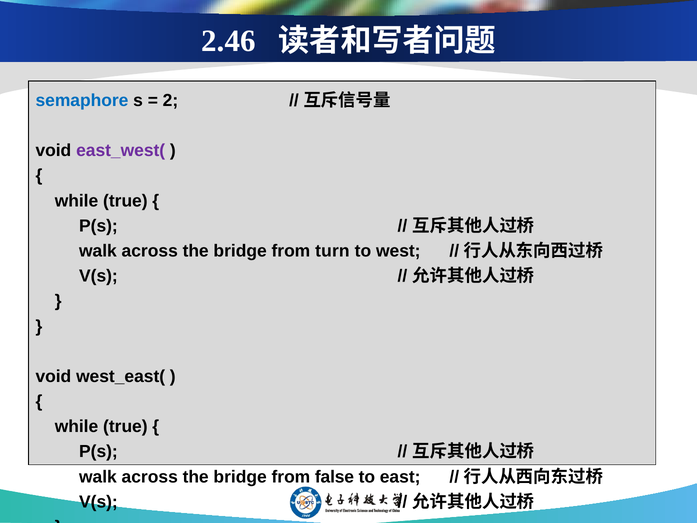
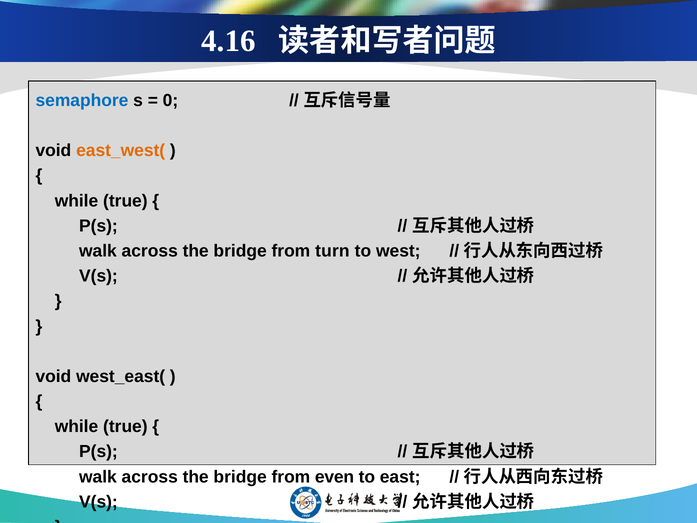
2.46: 2.46 -> 4.16
2: 2 -> 0
east_west( colour: purple -> orange
false: false -> even
